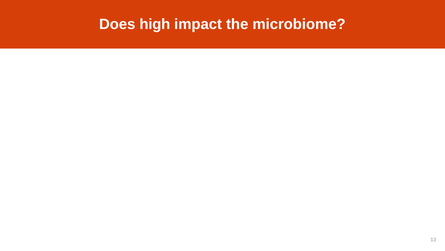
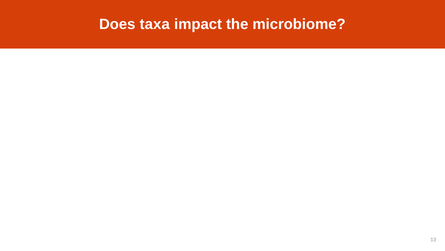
high: high -> taxa
